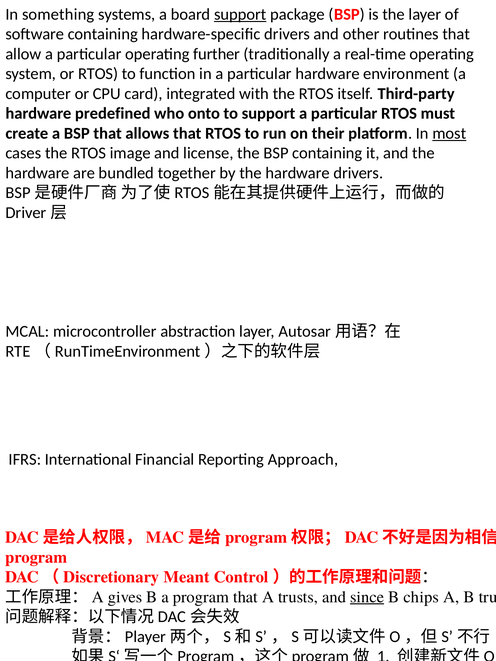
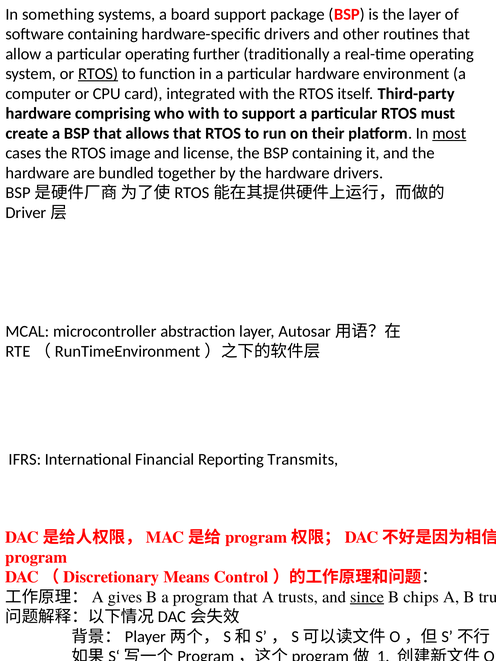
support at (240, 14) underline: present -> none
RTOS at (98, 74) underline: none -> present
predefined: predefined -> comprising
who onto: onto -> with
Approach: Approach -> Transmits
Meant: Meant -> Means
